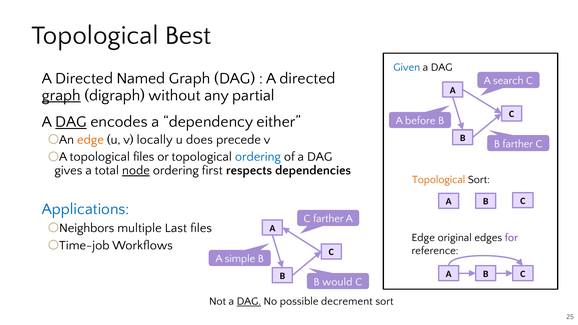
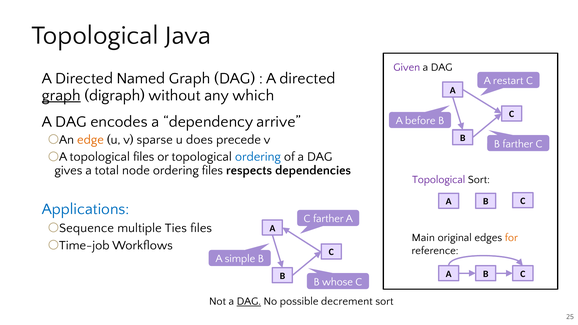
Best: Best -> Java
Given colour: blue -> purple
search: search -> restart
partial: partial -> which
DAG at (71, 122) underline: present -> none
either: either -> arrive
locally: locally -> sparse
node underline: present -> none
ordering first: first -> files
Topological at (439, 180) colour: orange -> purple
Neighbors: Neighbors -> Sequence
Last: Last -> Ties
Edge at (423, 238): Edge -> Main
for colour: purple -> orange
would: would -> whose
